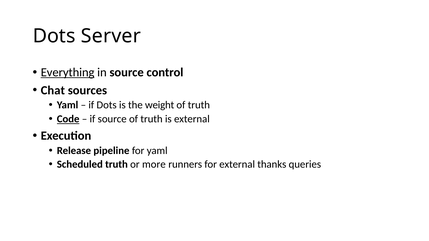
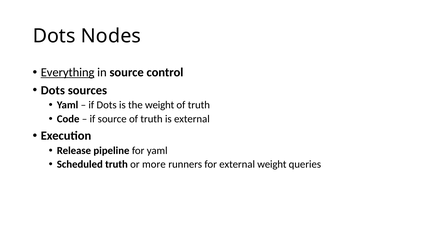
Server: Server -> Nodes
Chat at (53, 90): Chat -> Dots
Code underline: present -> none
external thanks: thanks -> weight
